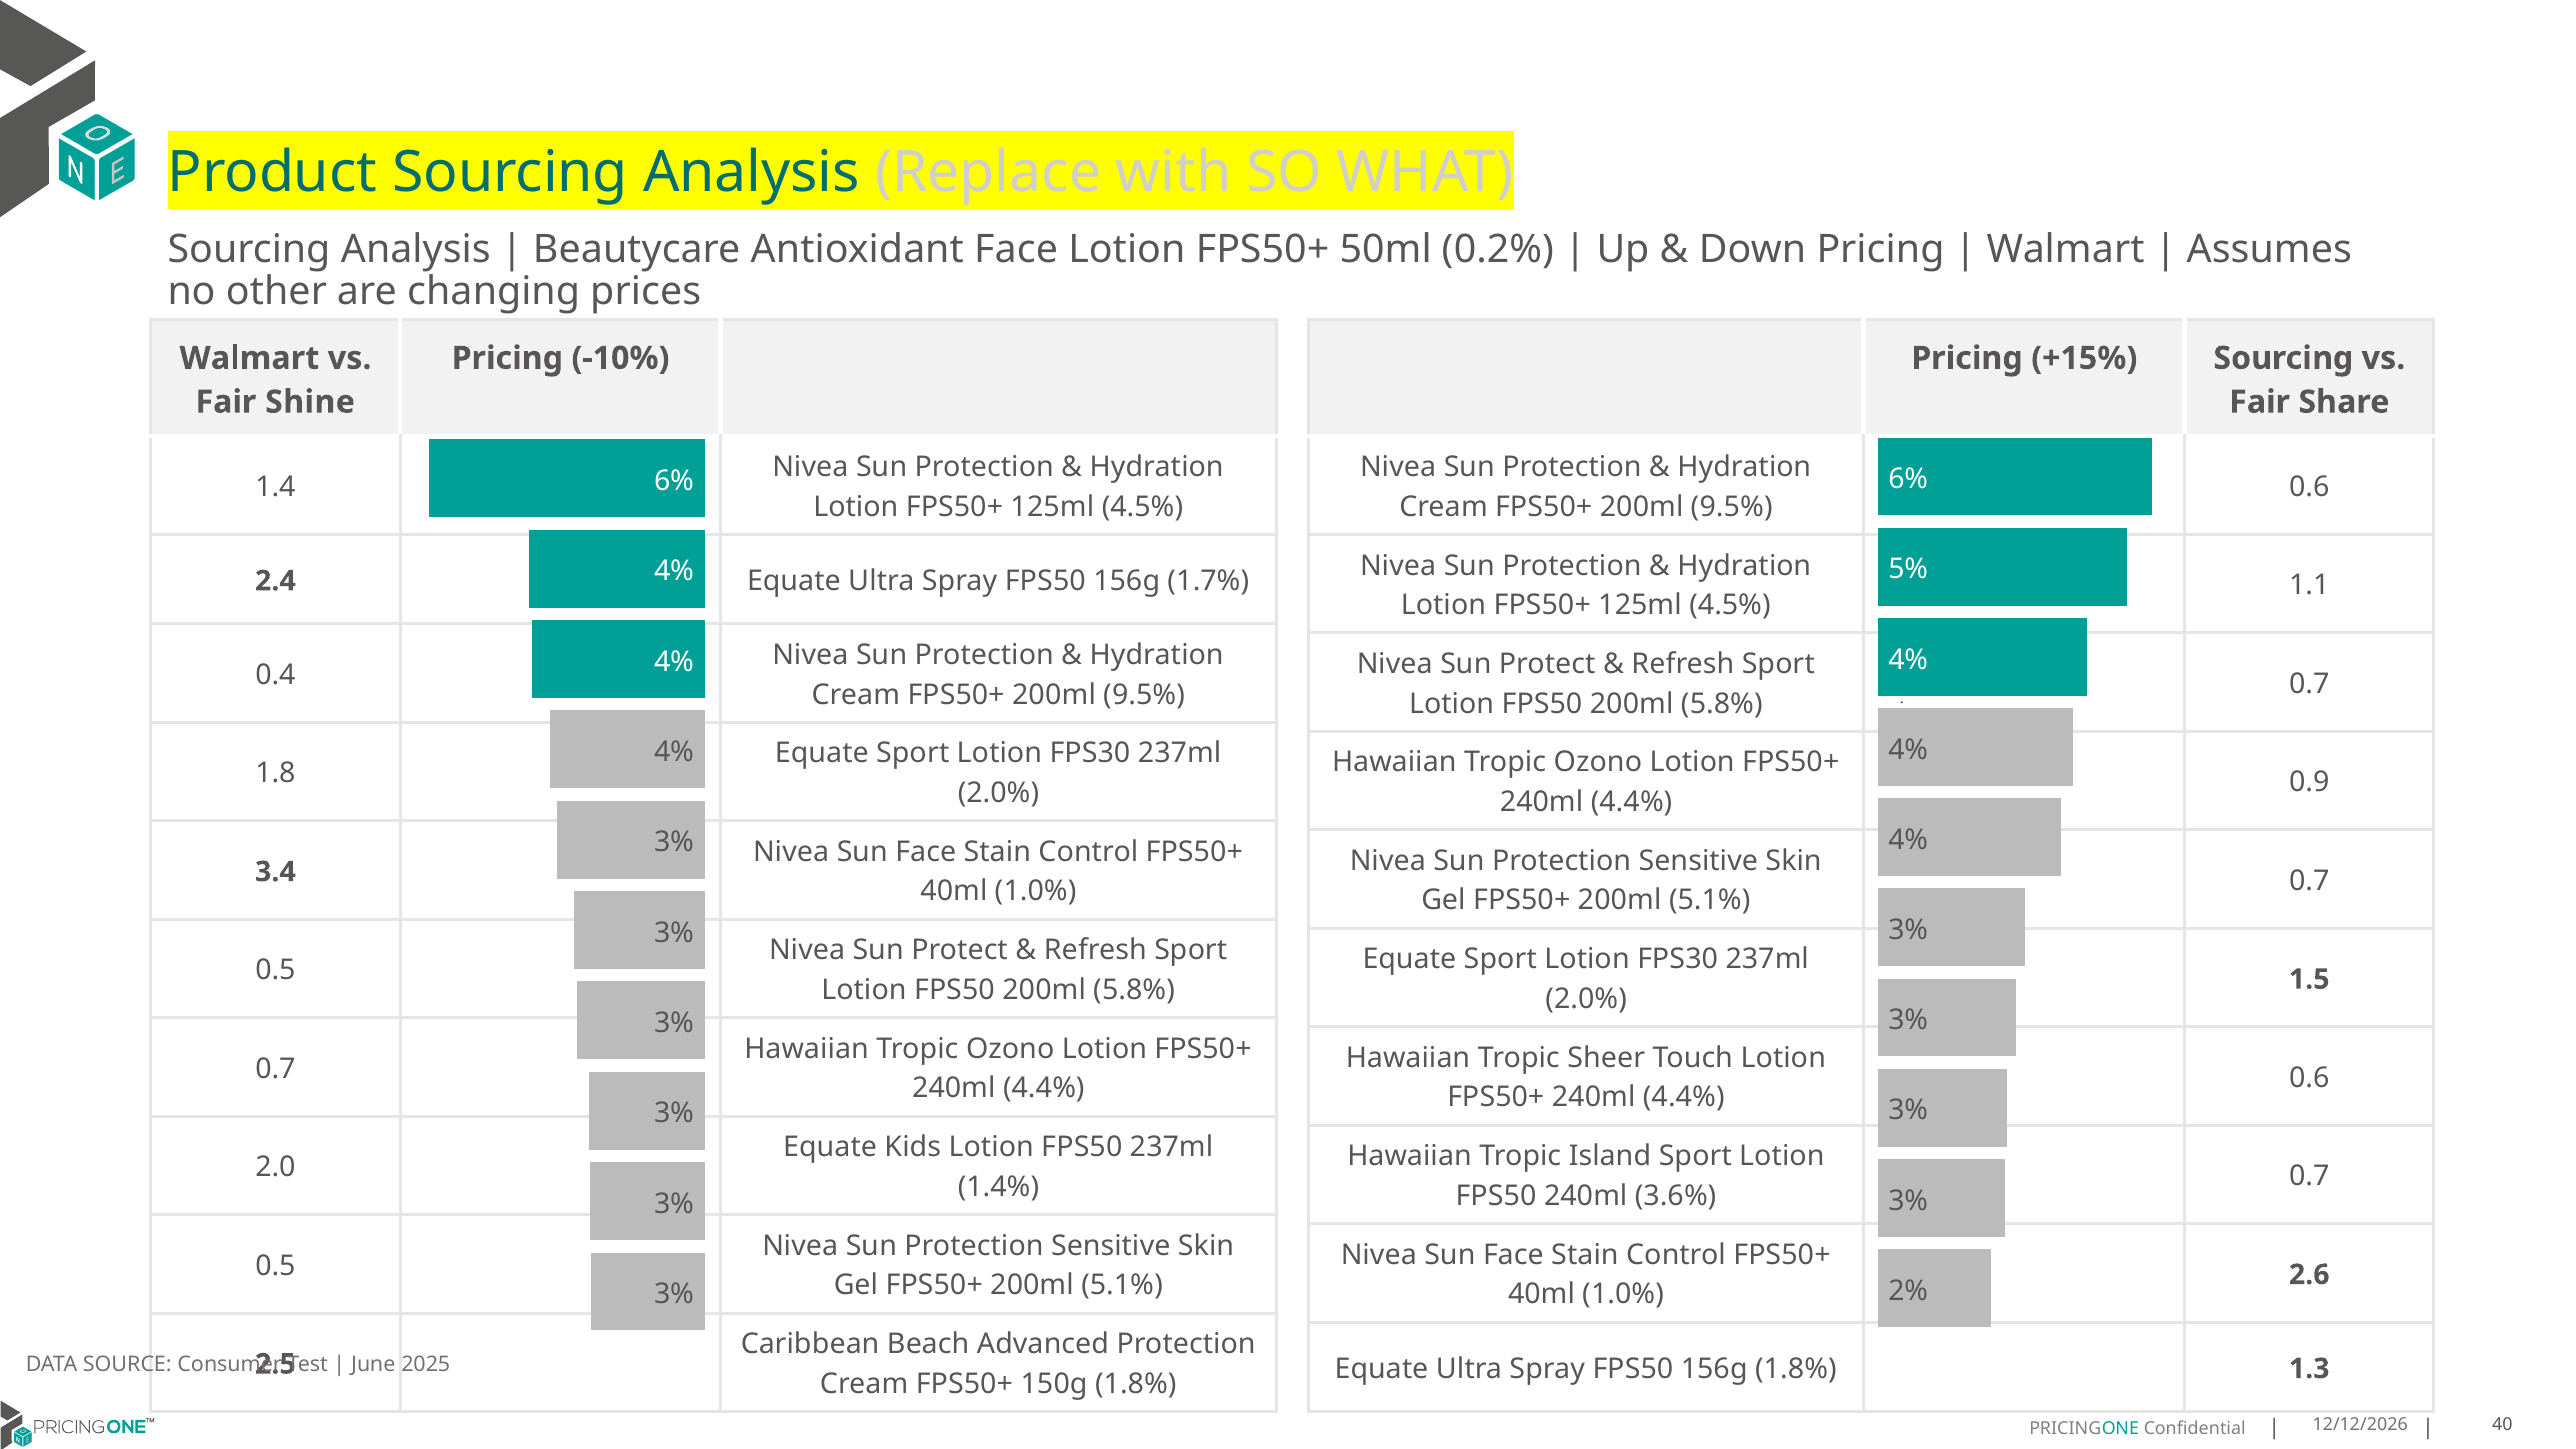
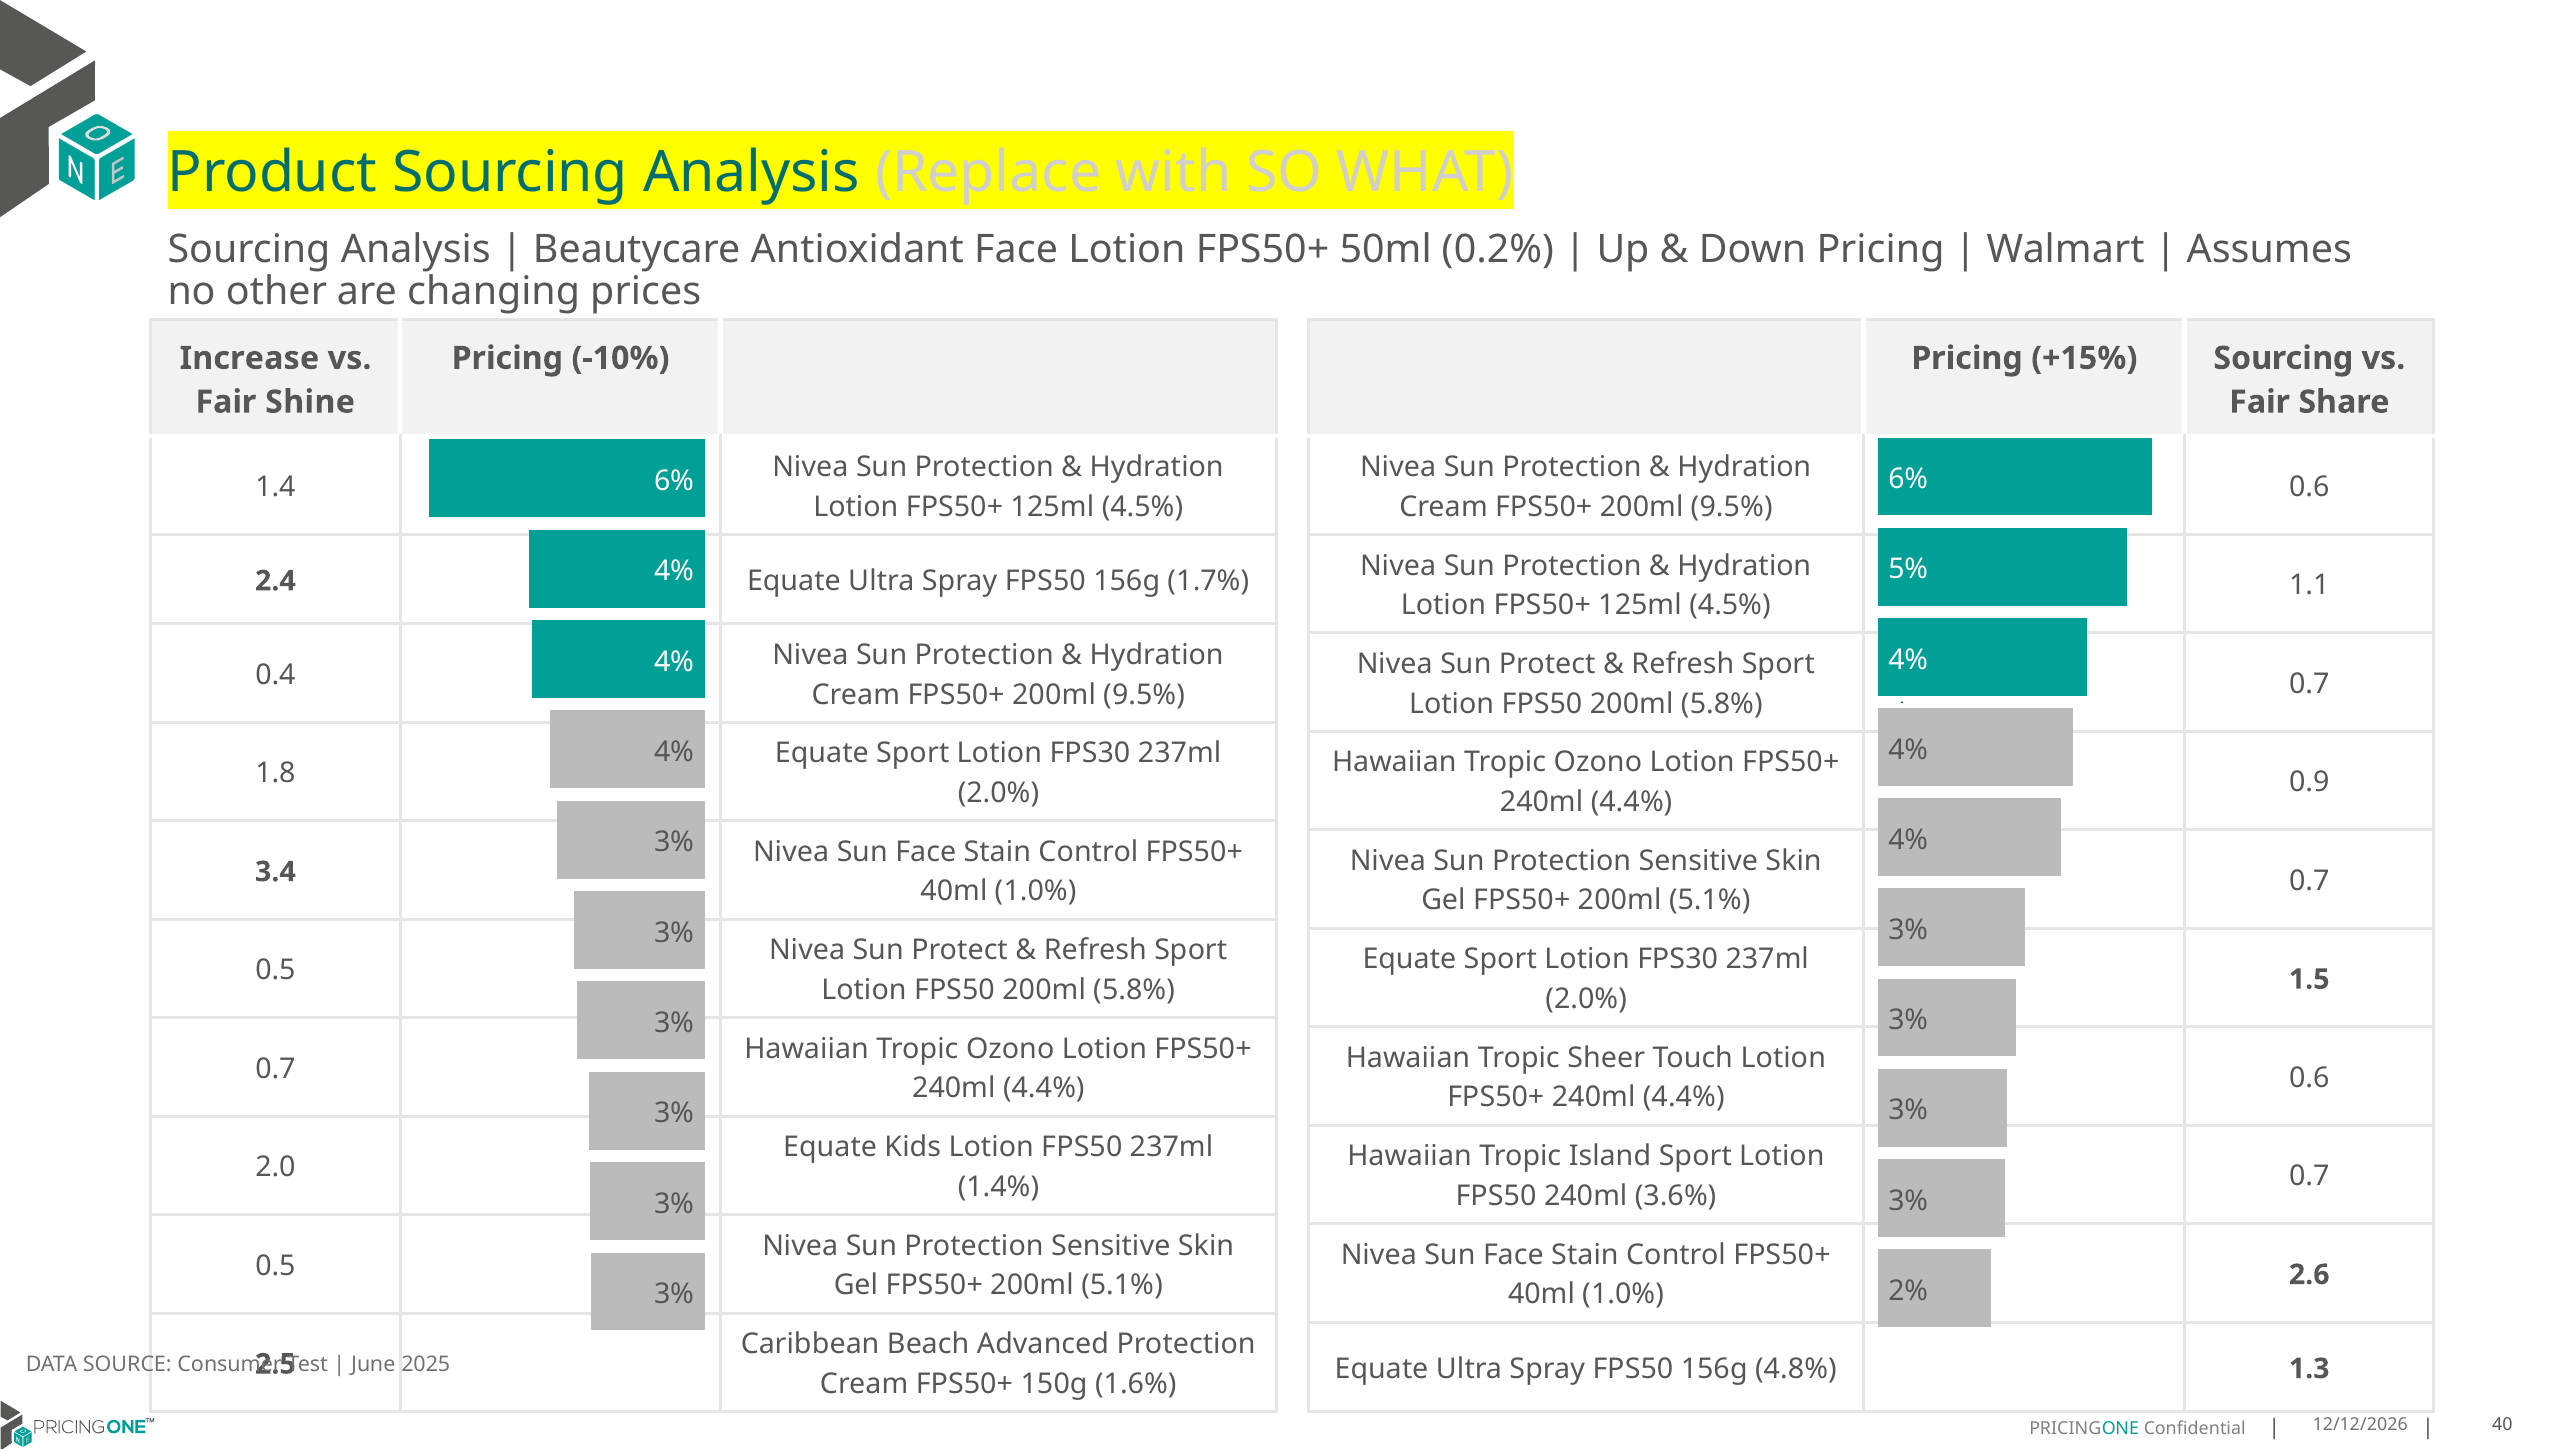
Walmart at (249, 358): Walmart -> Increase
156g 1.8%: 1.8% -> 4.8%
150g 1.8%: 1.8% -> 1.6%
